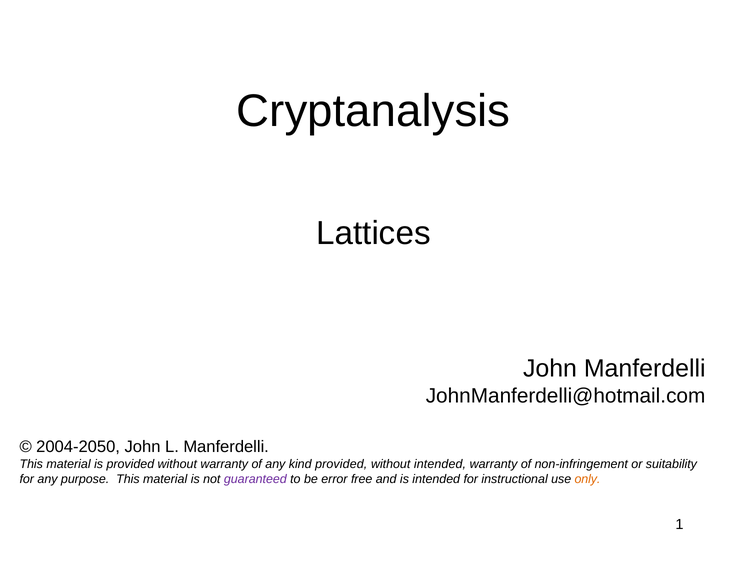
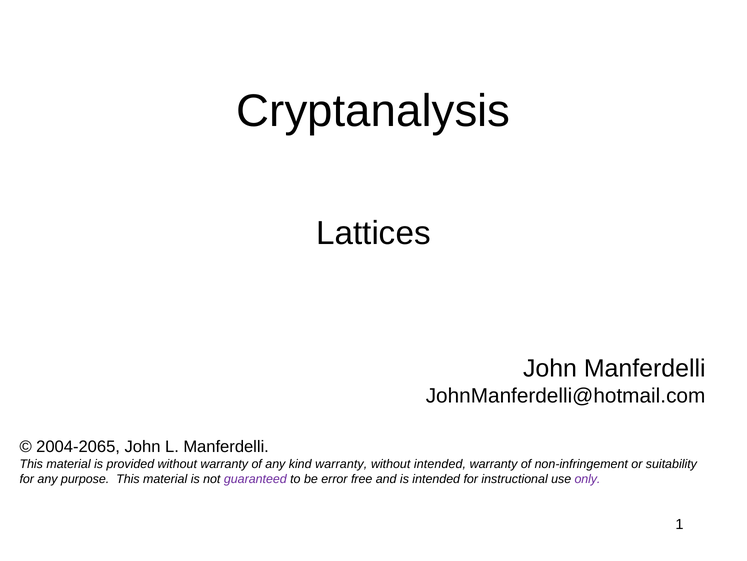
2004-2050: 2004-2050 -> 2004-2065
kind provided: provided -> warranty
only colour: orange -> purple
